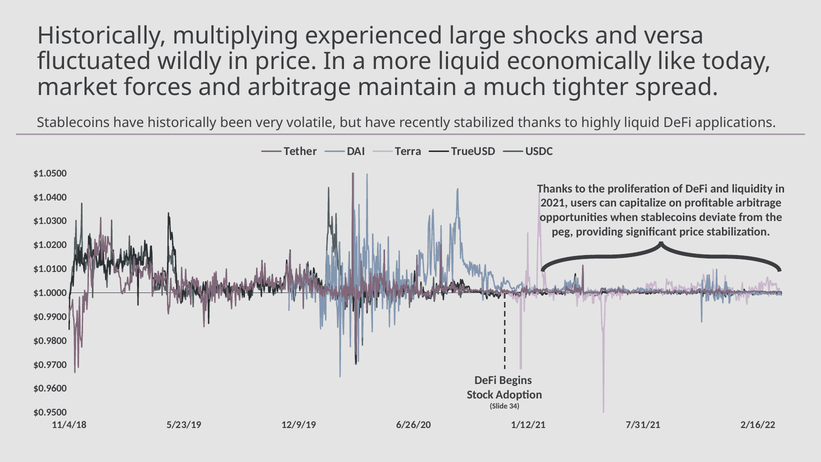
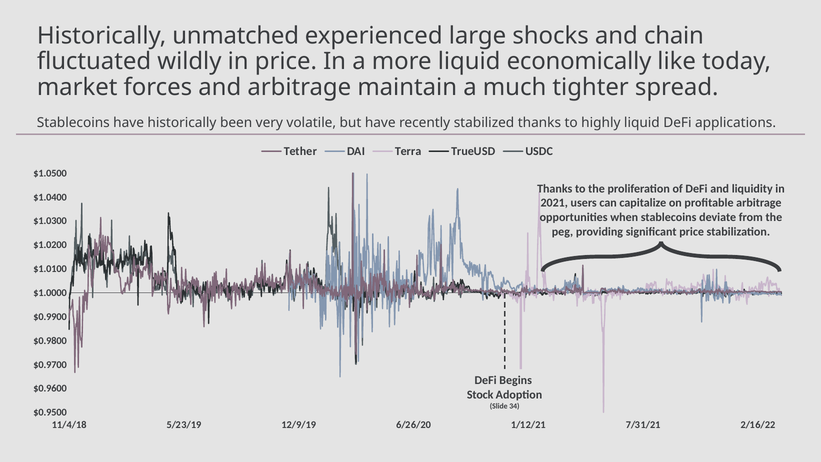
multiplying: multiplying -> unmatched
versa: versa -> chain
